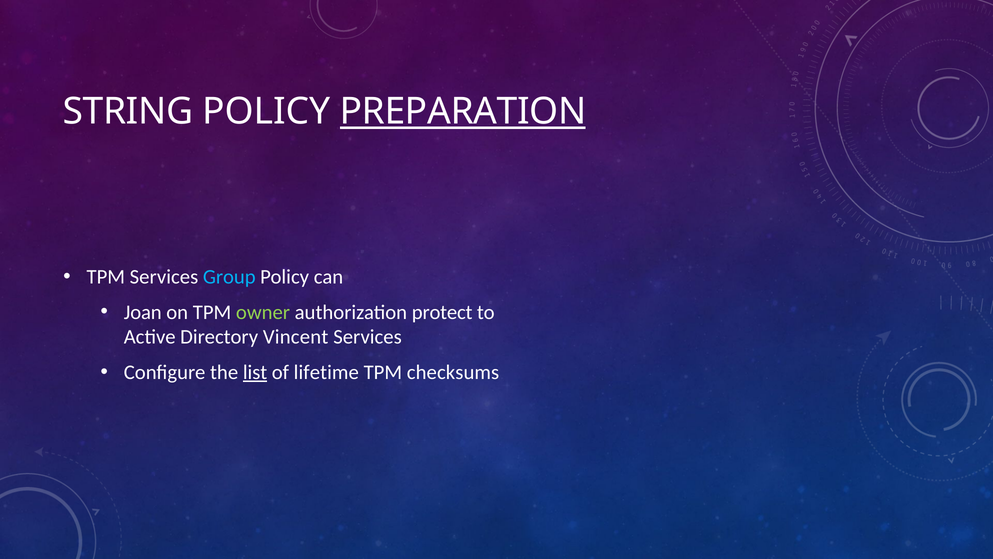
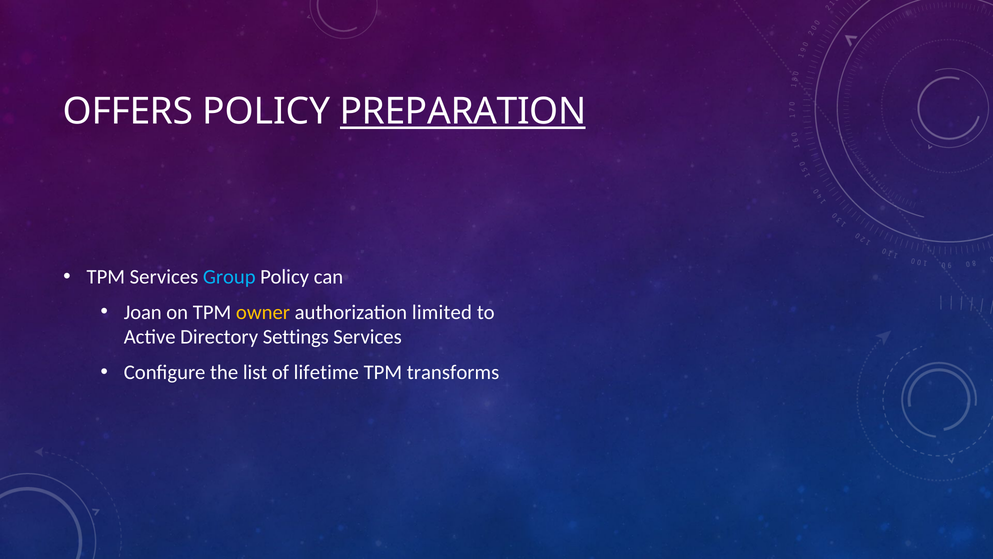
STRING: STRING -> OFFERS
owner colour: light green -> yellow
protect: protect -> limited
Vincent: Vincent -> Settings
list underline: present -> none
checksums: checksums -> transforms
